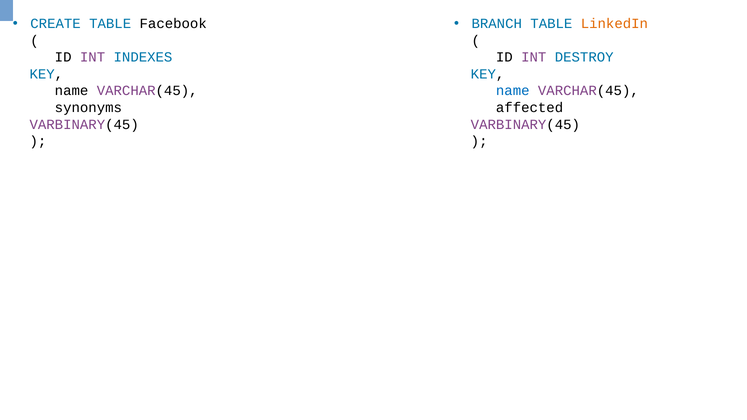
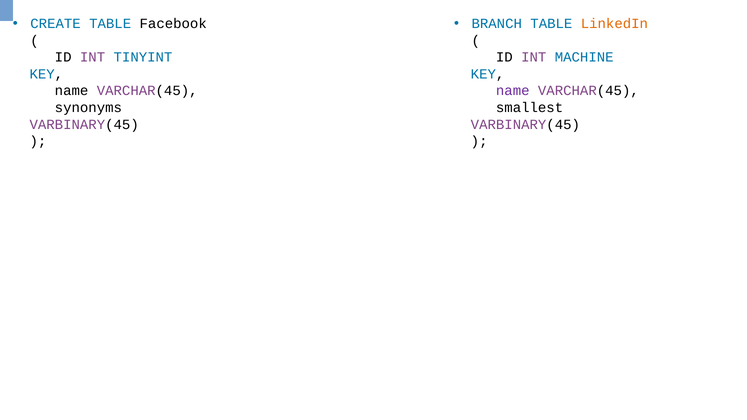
INDEXES: INDEXES -> TINYINT
DESTROY: DESTROY -> MACHINE
name at (513, 91) colour: blue -> purple
affected: affected -> smallest
